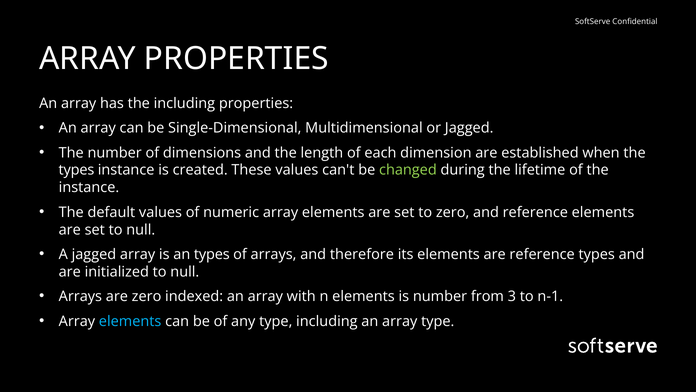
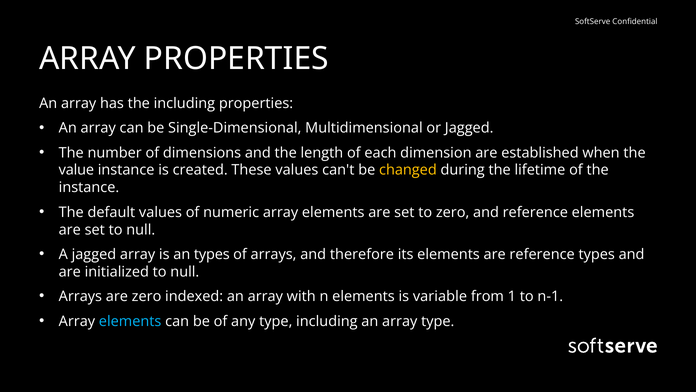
types at (76, 170): types -> value
changed colour: light green -> yellow
is number: number -> variable
3: 3 -> 1
